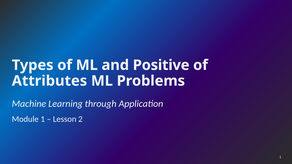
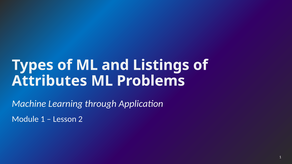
Positive: Positive -> Listings
